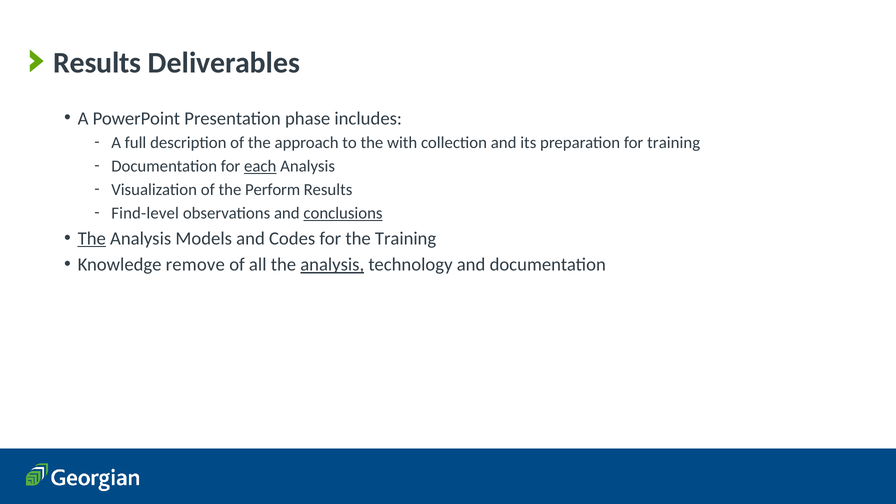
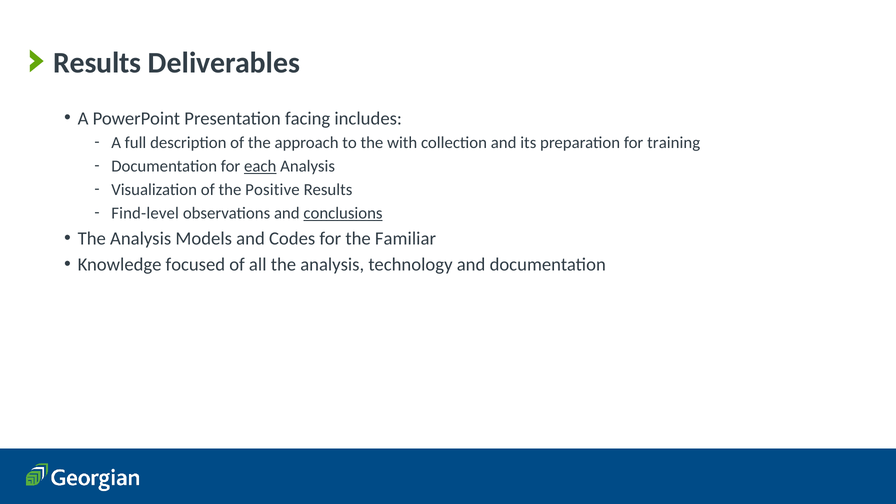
phase: phase -> facing
Perform: Perform -> Positive
The at (92, 239) underline: present -> none
the Training: Training -> Familiar
remove: remove -> focused
analysis at (332, 265) underline: present -> none
